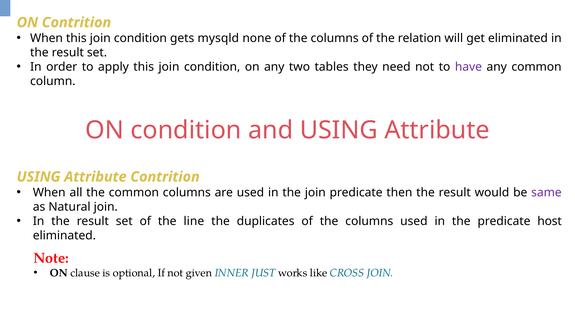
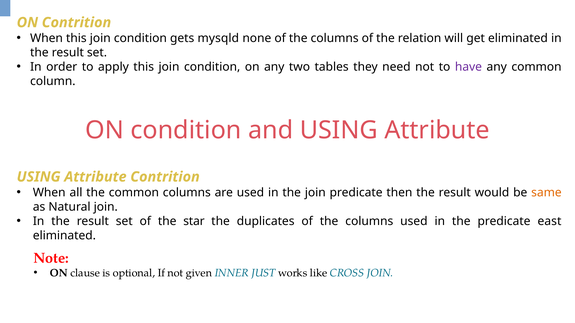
same colour: purple -> orange
line: line -> star
host: host -> east
